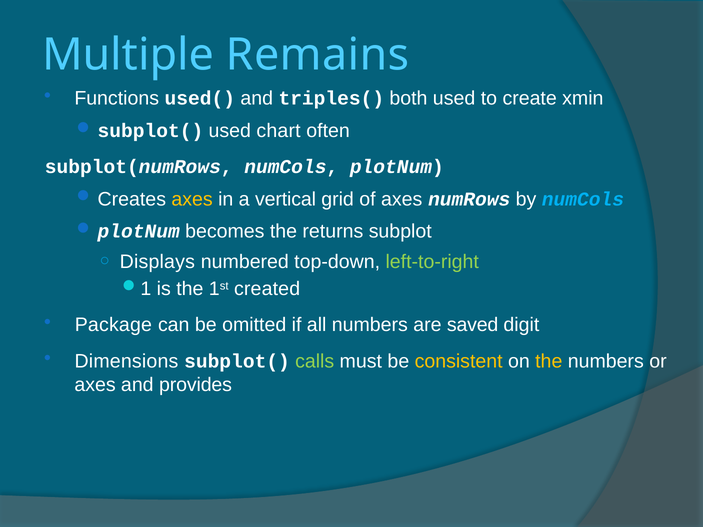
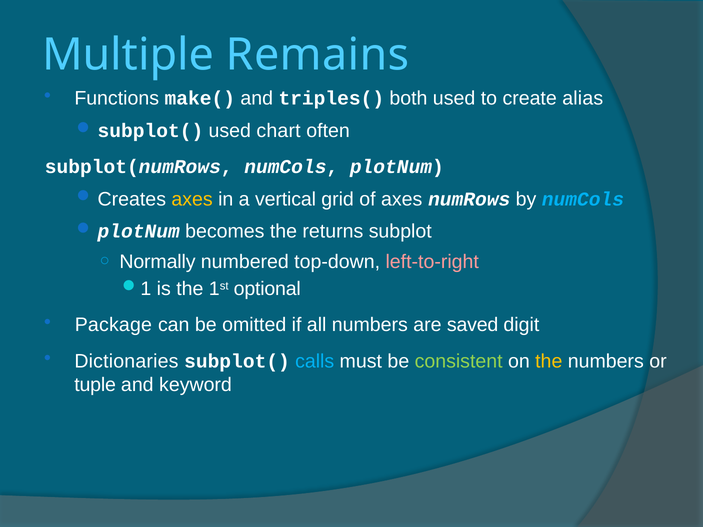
used(: used( -> make(
xmin: xmin -> alias
Displays: Displays -> Normally
left-to-right colour: light green -> pink
created: created -> optional
Dimensions: Dimensions -> Dictionaries
calls colour: light green -> light blue
consistent colour: yellow -> light green
axes at (95, 385): axes -> tuple
provides: provides -> keyword
